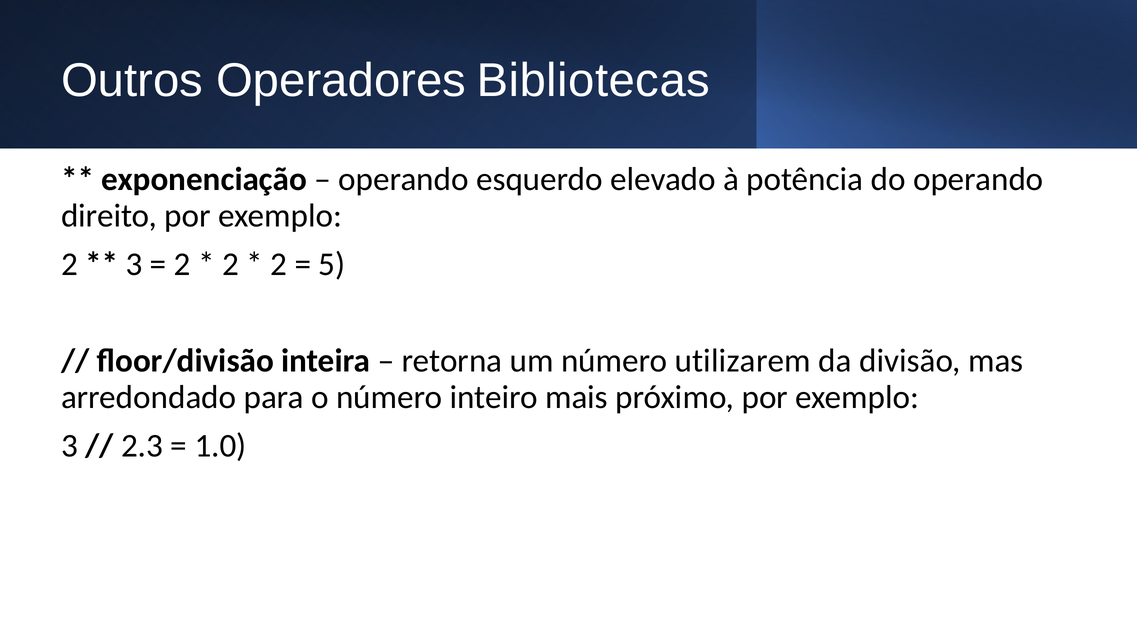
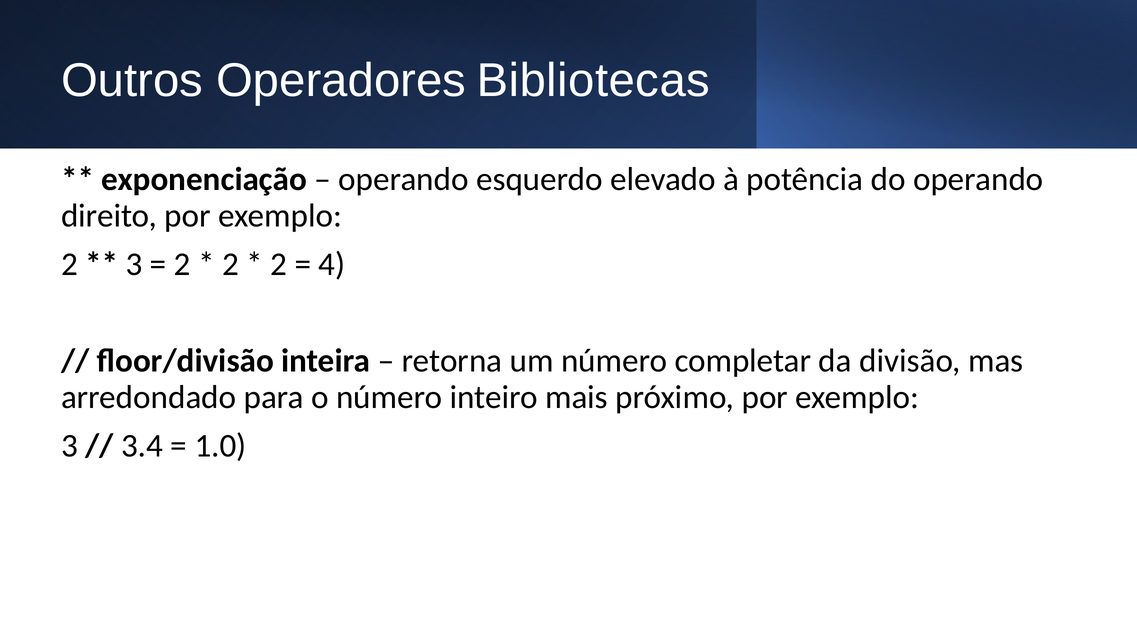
5: 5 -> 4
utilizarem: utilizarem -> completar
2.3: 2.3 -> 3.4
